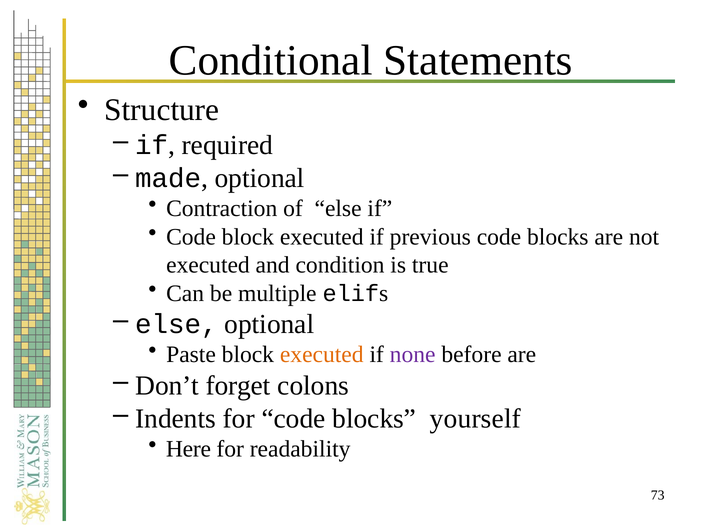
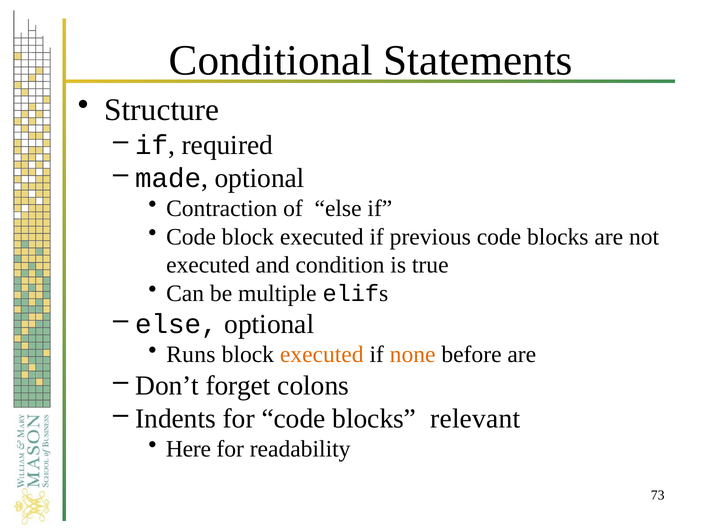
Paste: Paste -> Runs
none colour: purple -> orange
yourself: yourself -> relevant
